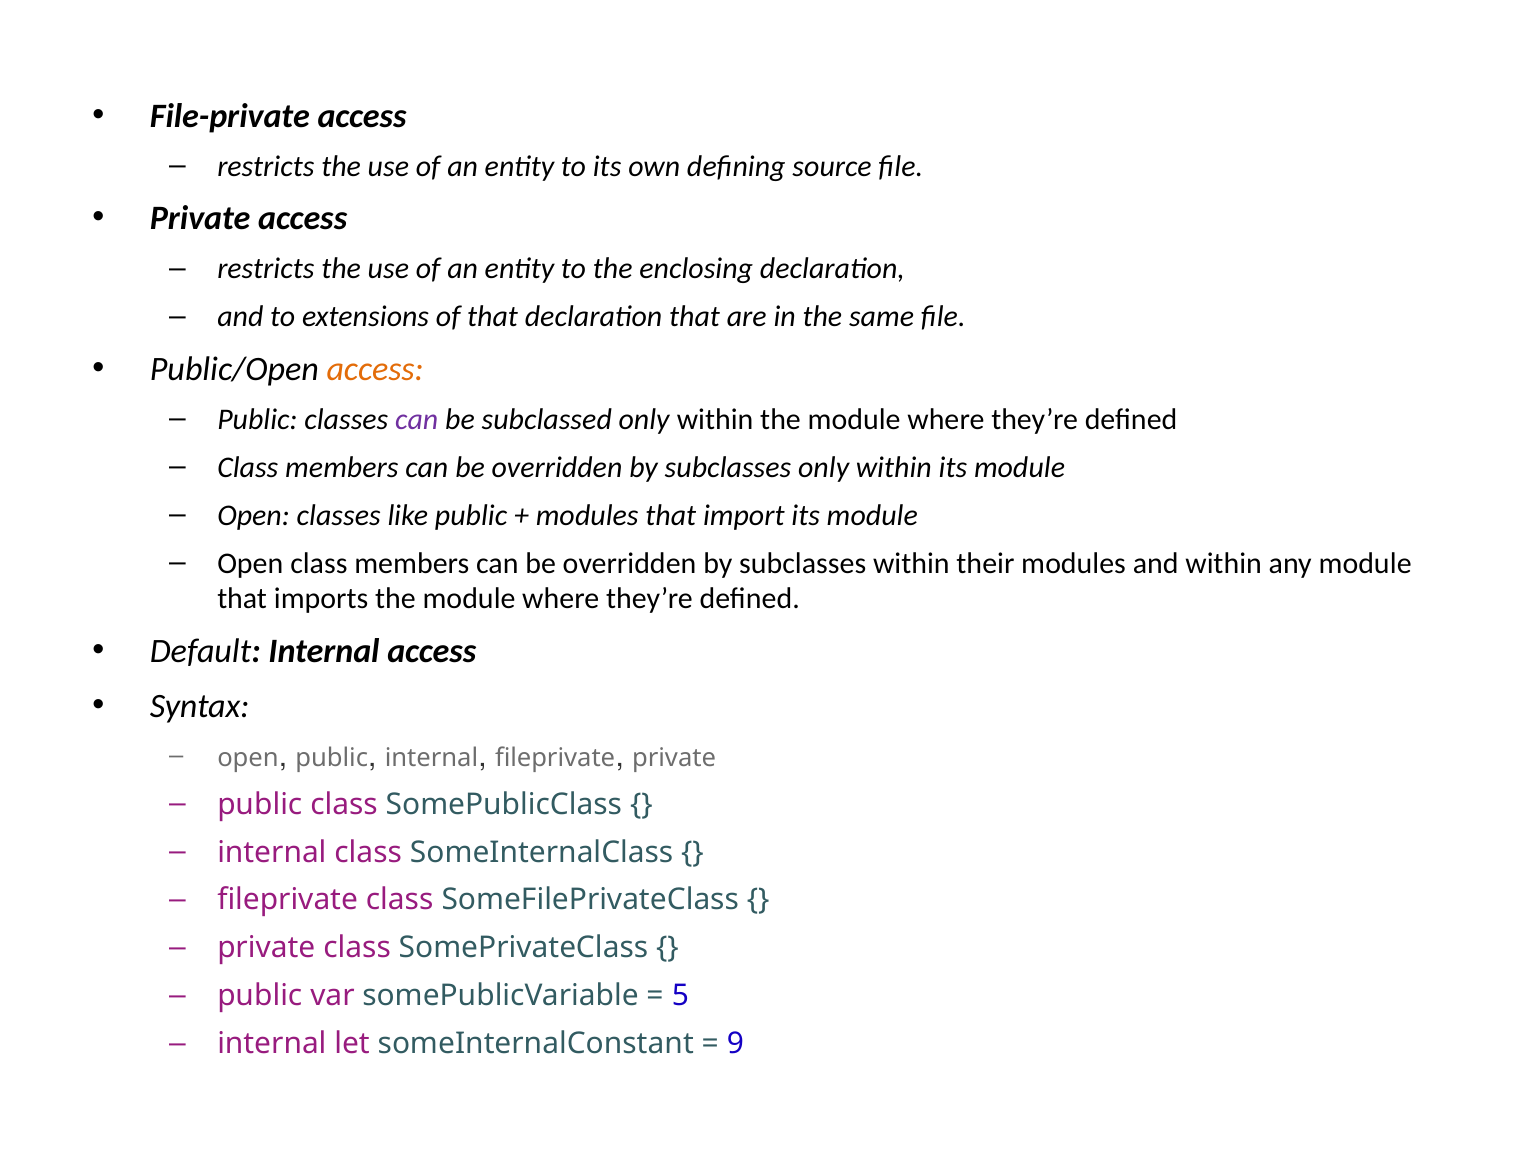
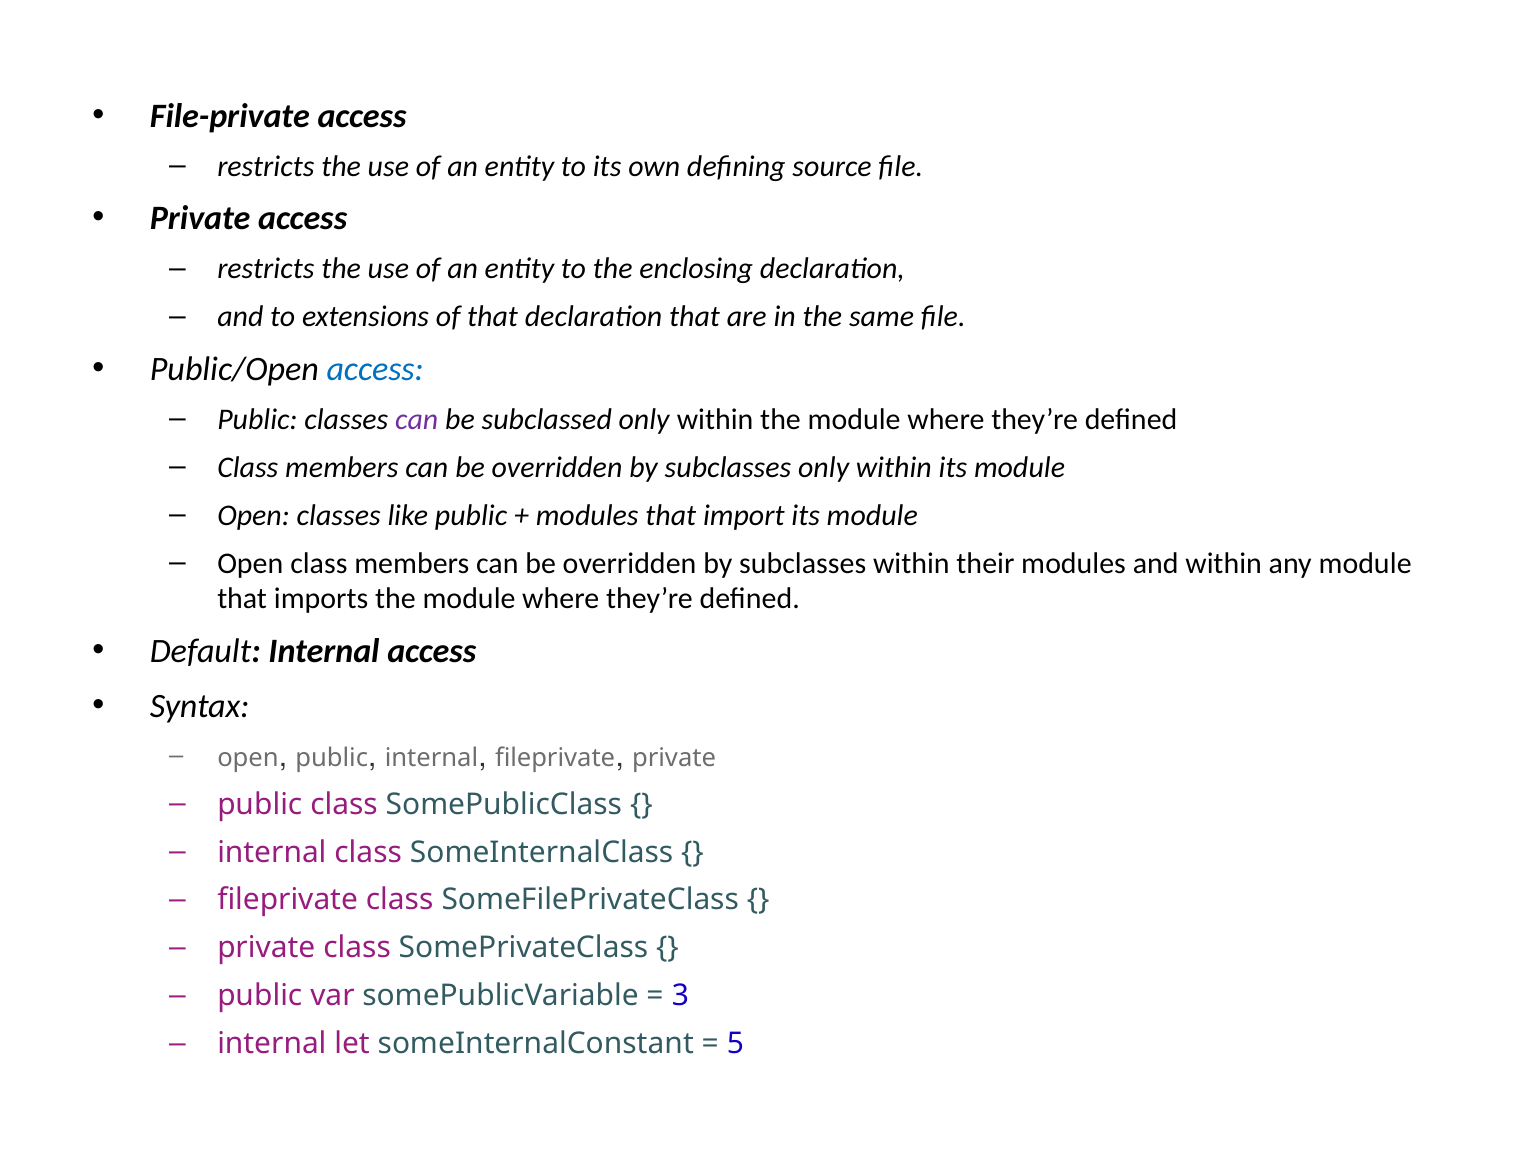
access at (375, 369) colour: orange -> blue
5: 5 -> 3
9: 9 -> 5
